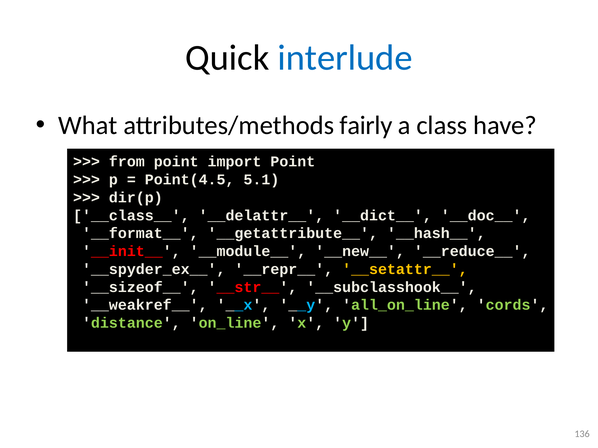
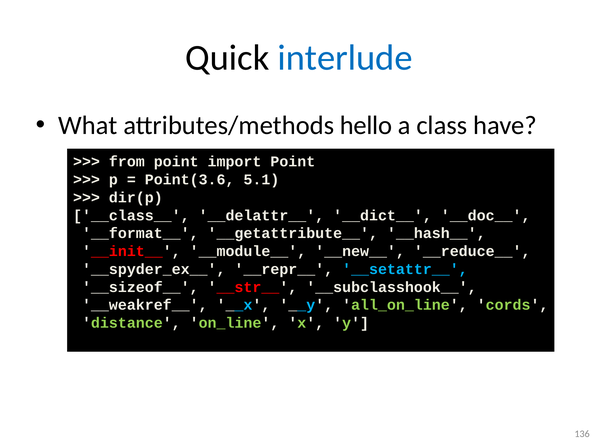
fairly: fairly -> hello
Point(4.5: Point(4.5 -> Point(3.6
__setattr__ colour: yellow -> light blue
